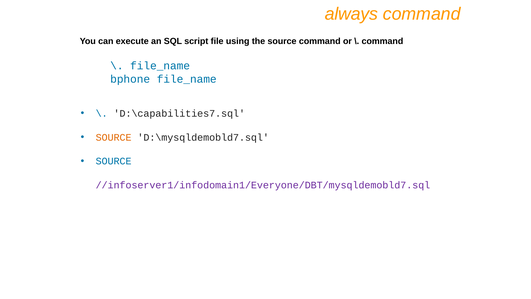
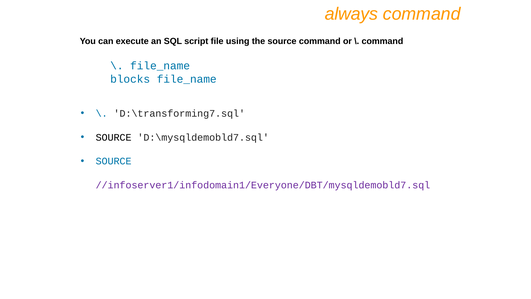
bphone: bphone -> blocks
D:\capabilities7.sql: D:\capabilities7.sql -> D:\transforming7.sql
SOURCE at (114, 137) colour: orange -> black
